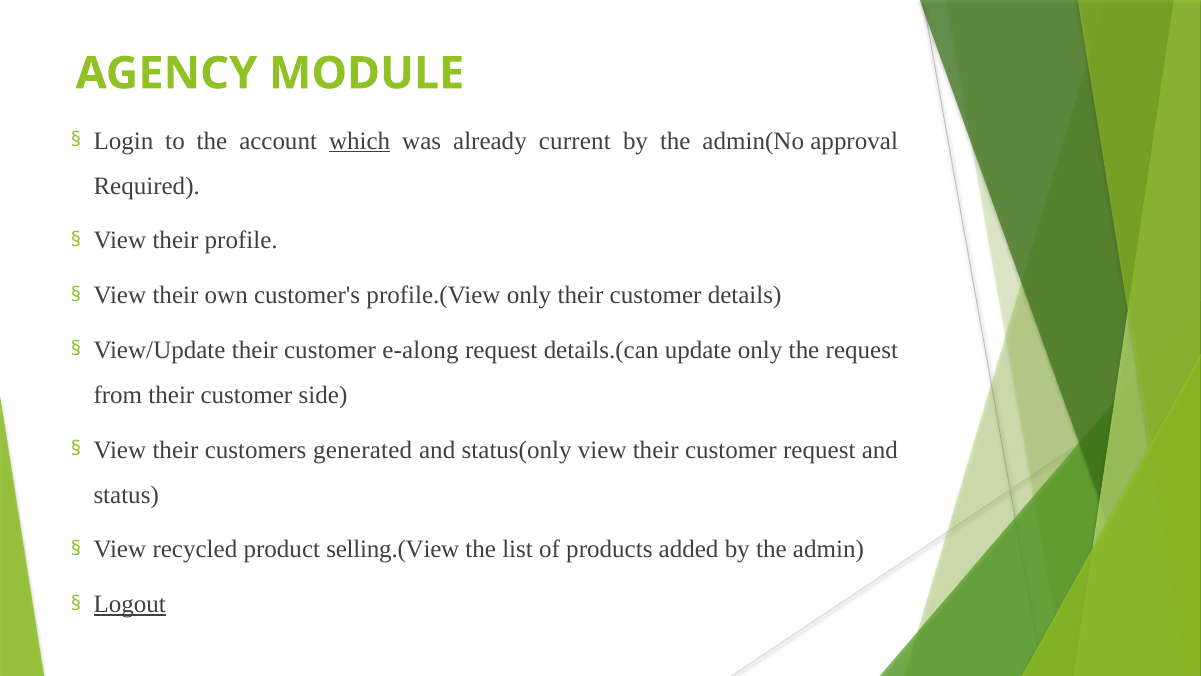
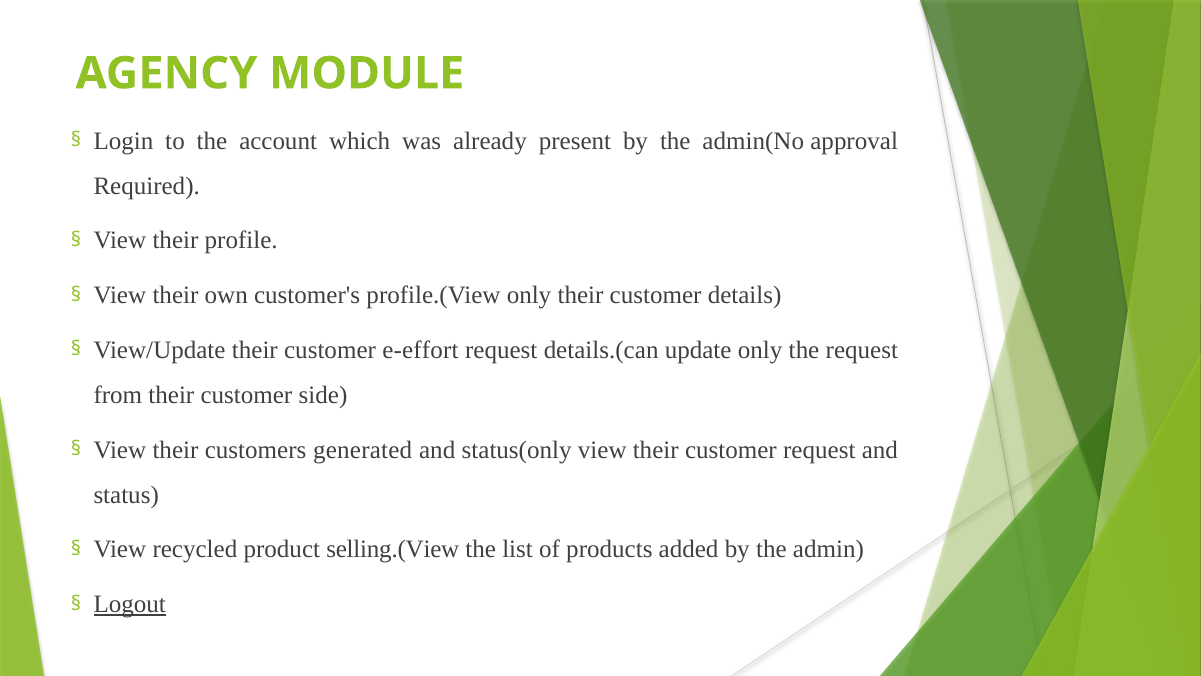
which underline: present -> none
current: current -> present
e-along: e-along -> e-effort
